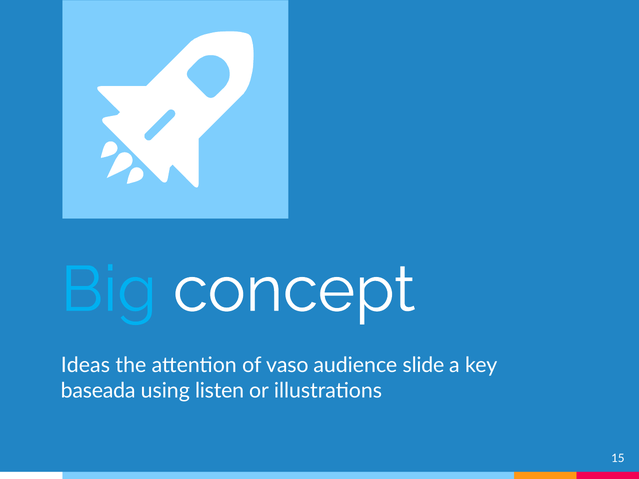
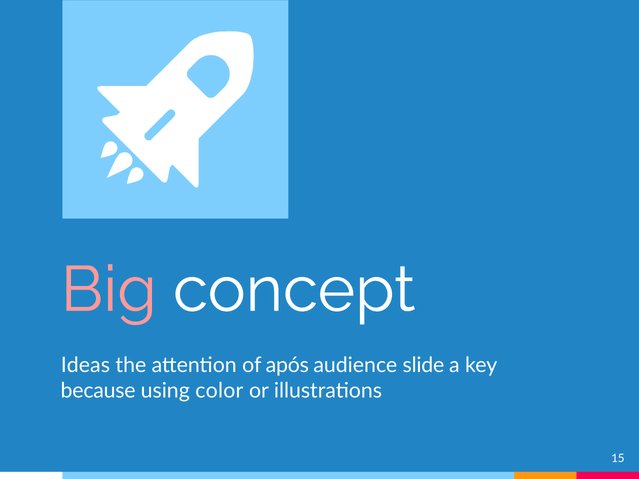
Big colour: light blue -> pink
vaso: vaso -> após
baseada: baseada -> because
listen: listen -> color
